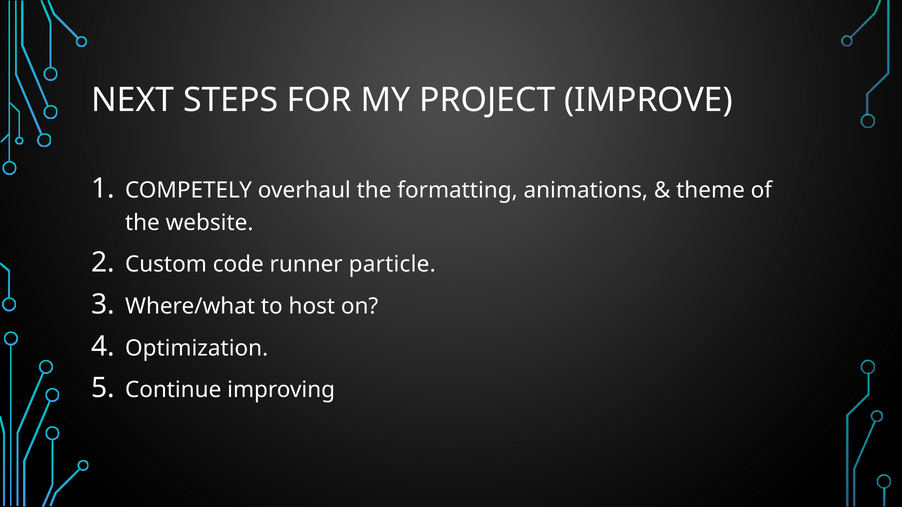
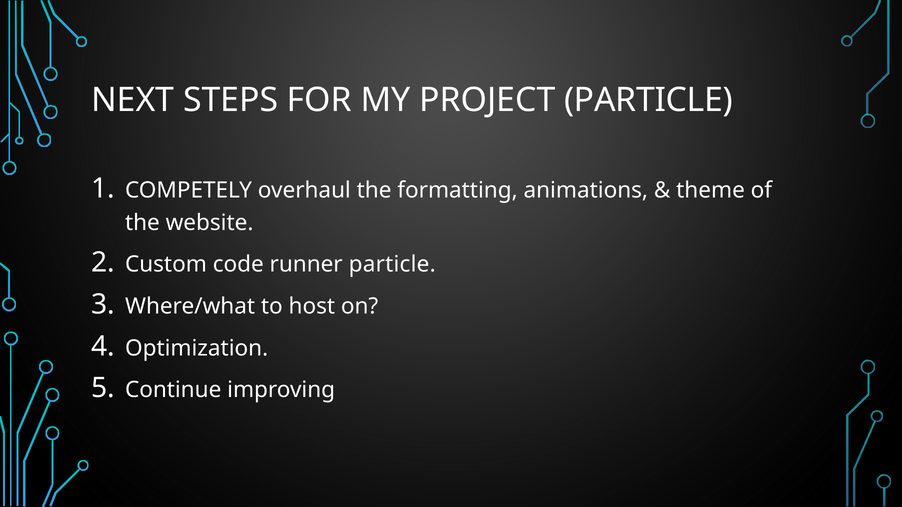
PROJECT IMPROVE: IMPROVE -> PARTICLE
